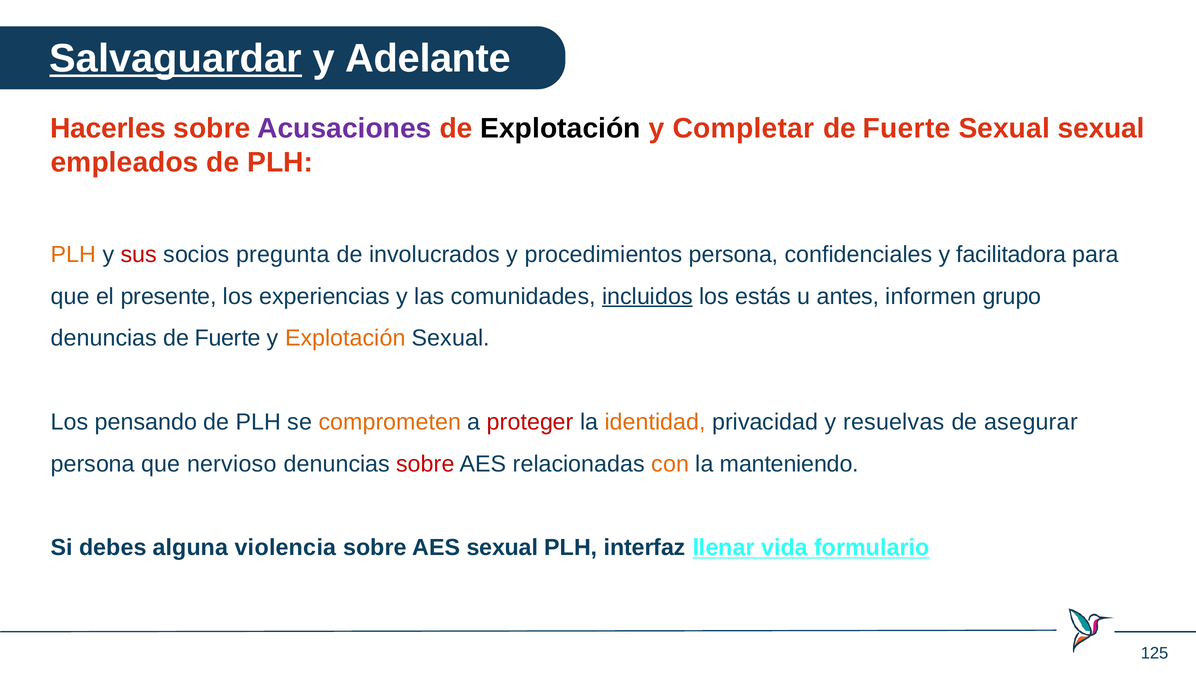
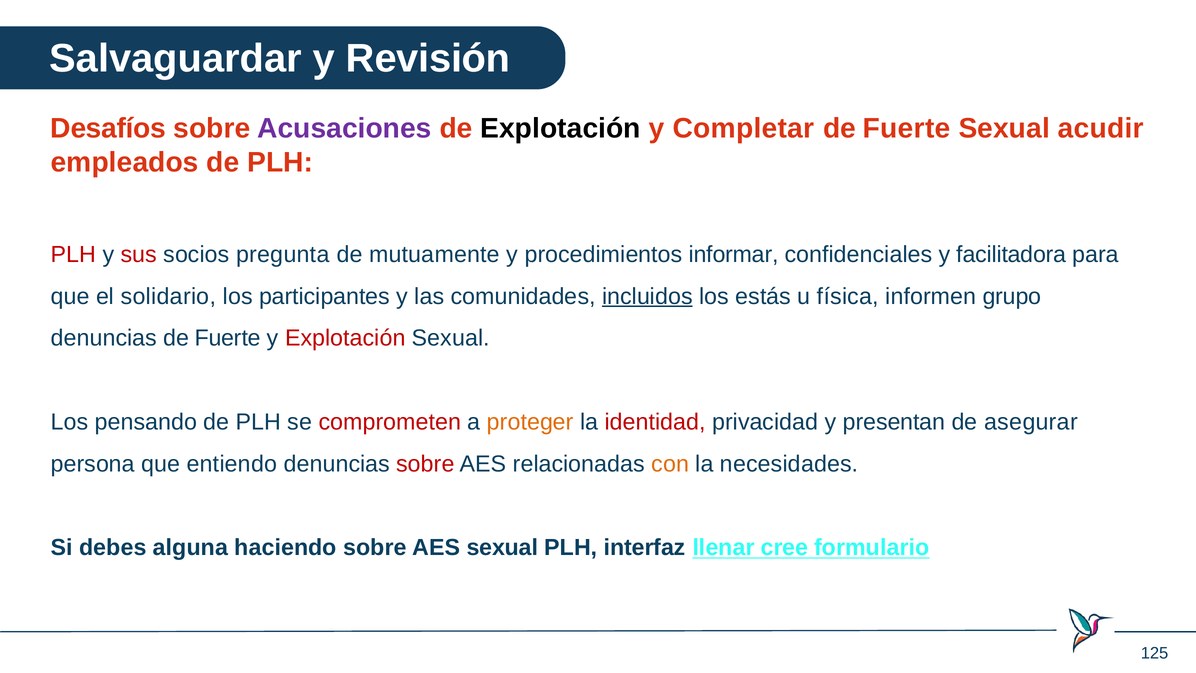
Salvaguardar underline: present -> none
Adelante: Adelante -> Revisión
Hacerles: Hacerles -> Desafíos
Sexual sexual: sexual -> acudir
PLH at (73, 254) colour: orange -> red
involucrados: involucrados -> mutuamente
procedimientos persona: persona -> informar
presente: presente -> solidario
experiencias: experiencias -> participantes
antes: antes -> física
Explotación at (345, 338) colour: orange -> red
comprometen colour: orange -> red
proteger colour: red -> orange
identidad colour: orange -> red
resuelvas: resuelvas -> presentan
nervioso: nervioso -> entiendo
manteniendo: manteniendo -> necesidades
violencia: violencia -> haciendo
vida: vida -> cree
